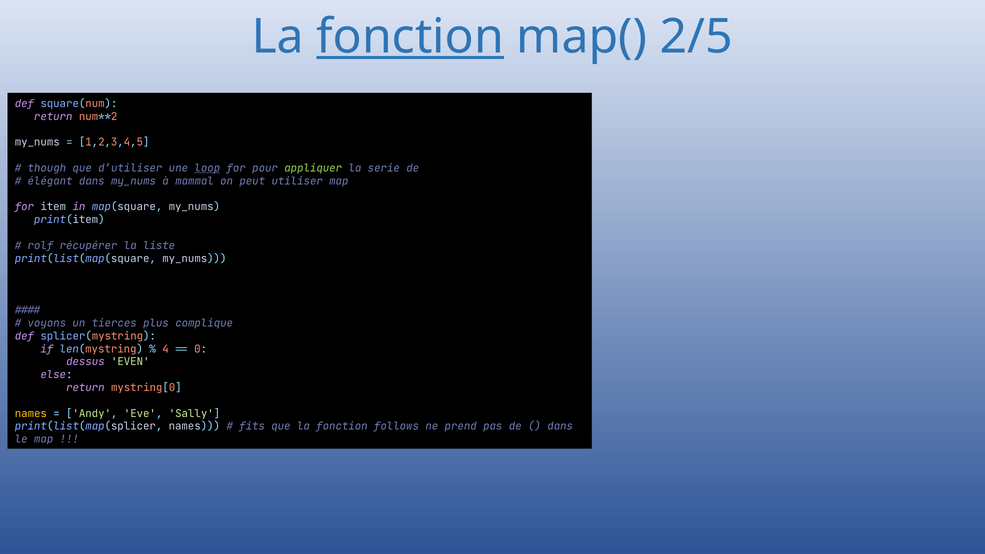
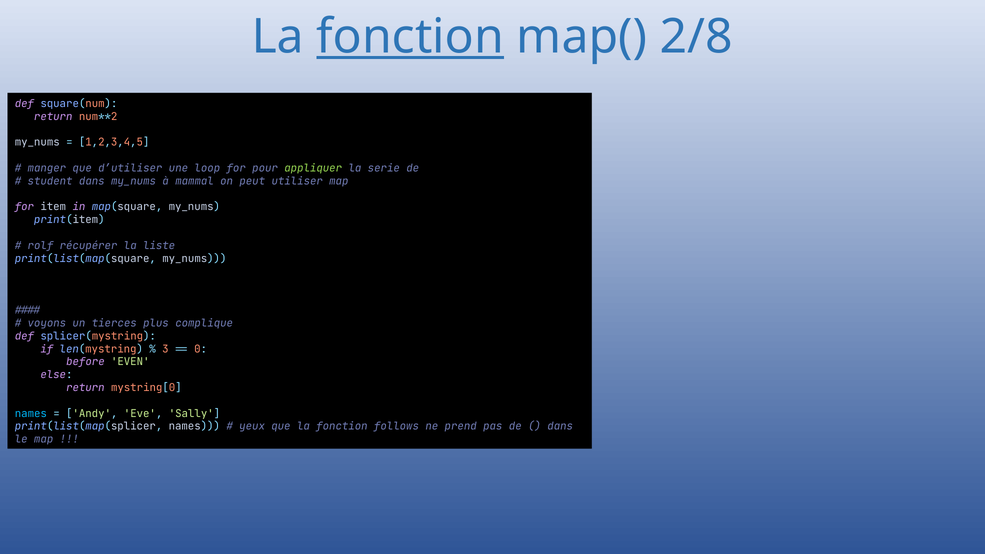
2/5: 2/5 -> 2/8
though: though -> manger
loop underline: present -> none
élégant: élégant -> student
4: 4 -> 3
dessus: dessus -> before
names at (31, 414) colour: yellow -> light blue
fits: fits -> yeux
